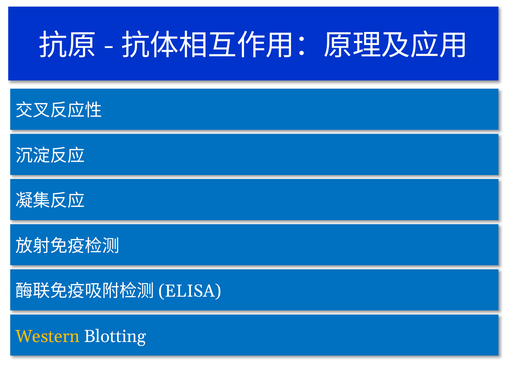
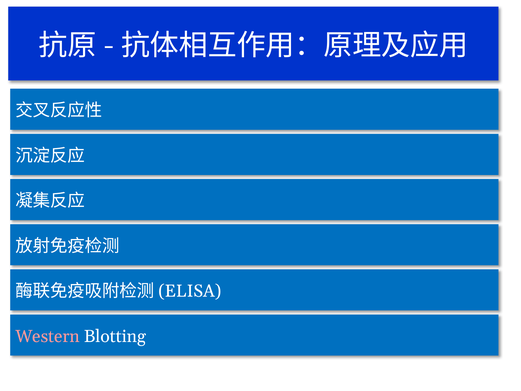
Western colour: yellow -> pink
